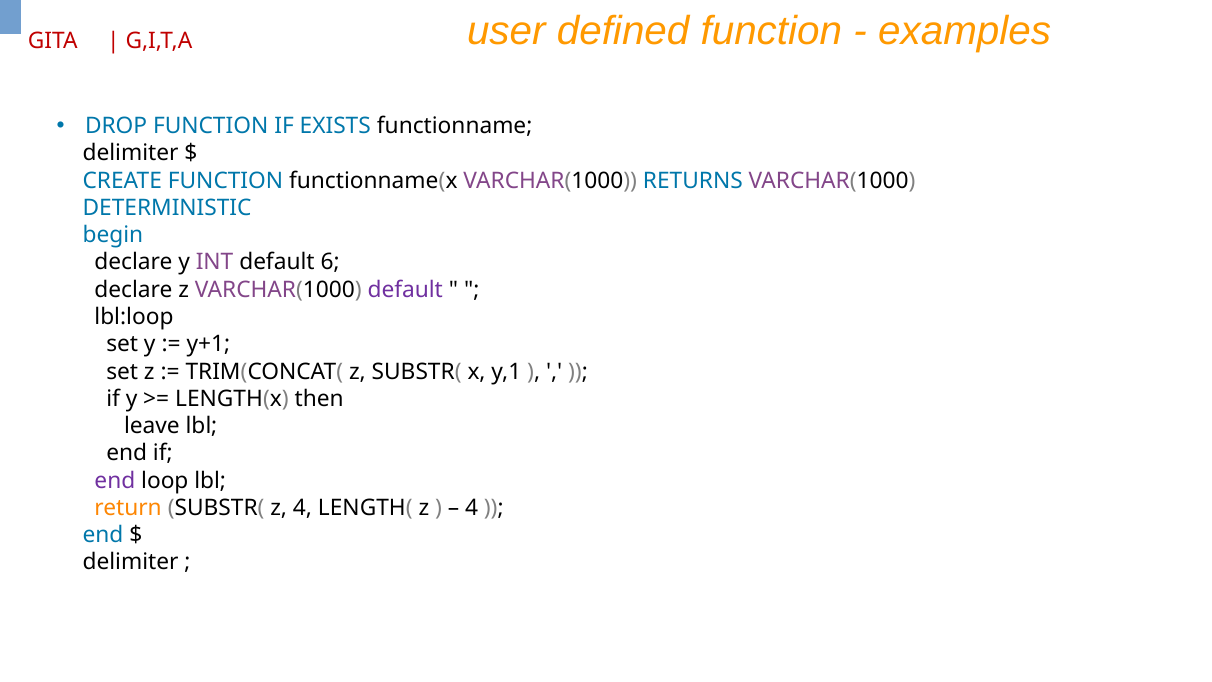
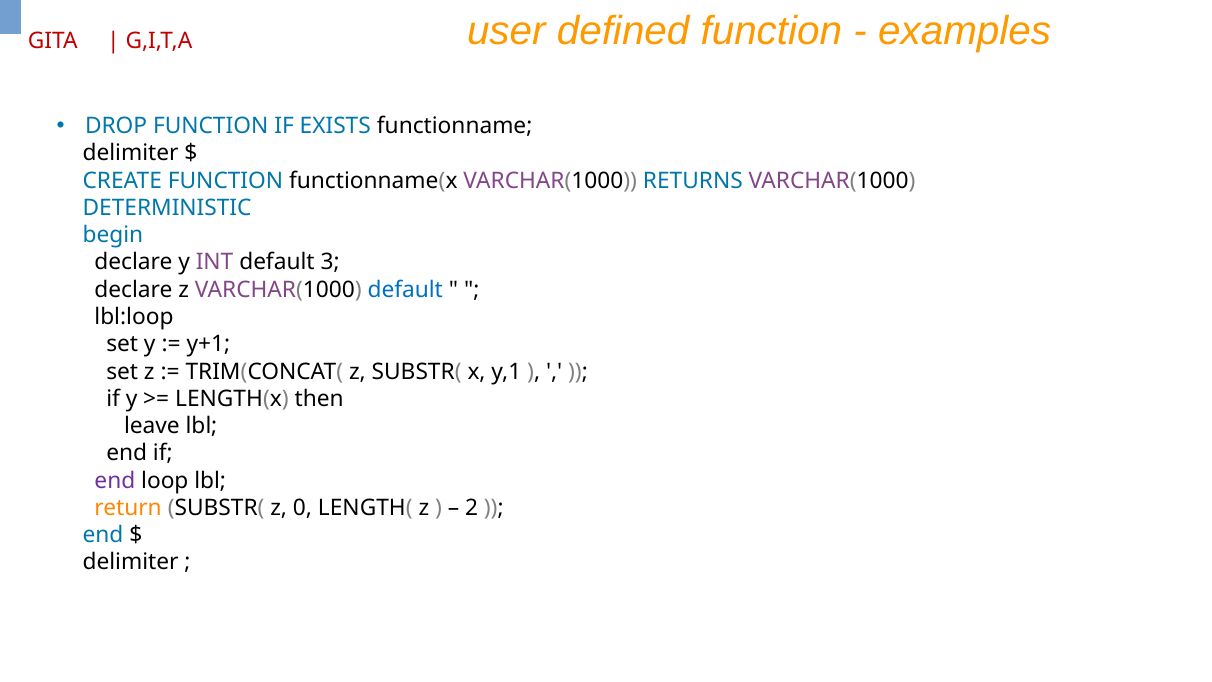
6: 6 -> 3
default at (405, 290) colour: purple -> blue
z 4: 4 -> 0
4 at (472, 508): 4 -> 2
